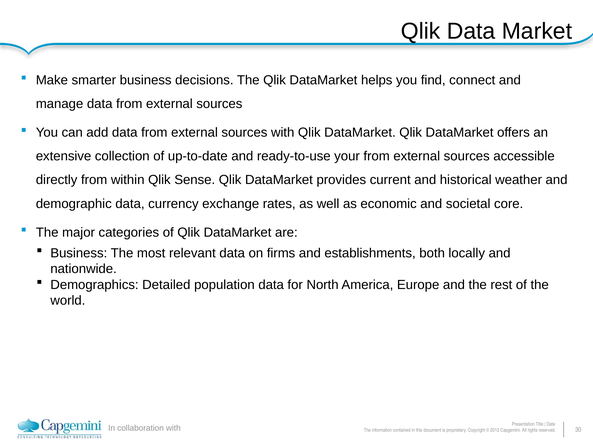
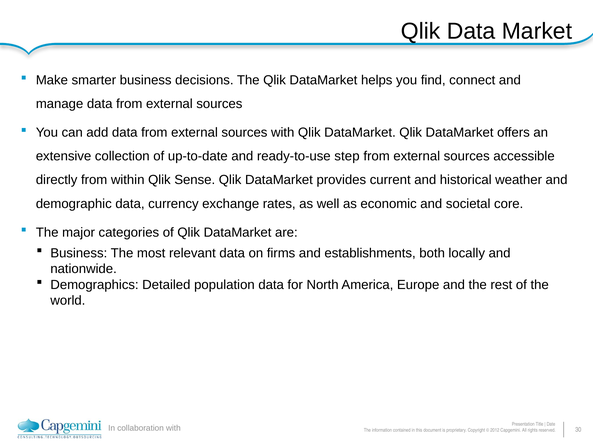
your: your -> step
